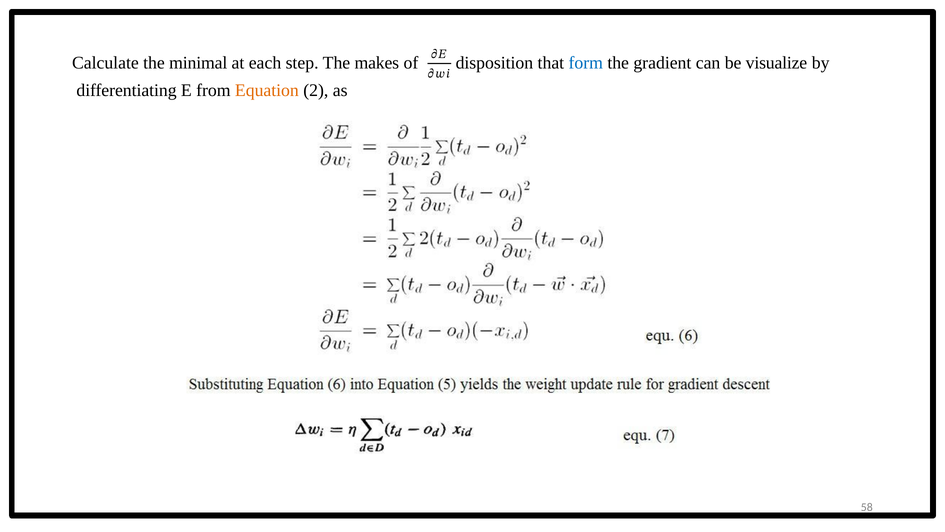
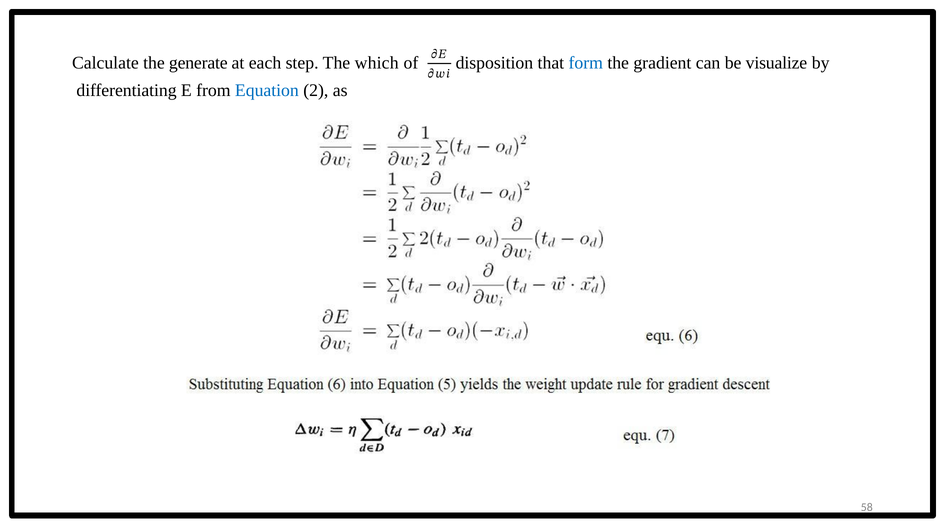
minimal: minimal -> generate
makes: makes -> which
Equation colour: orange -> blue
